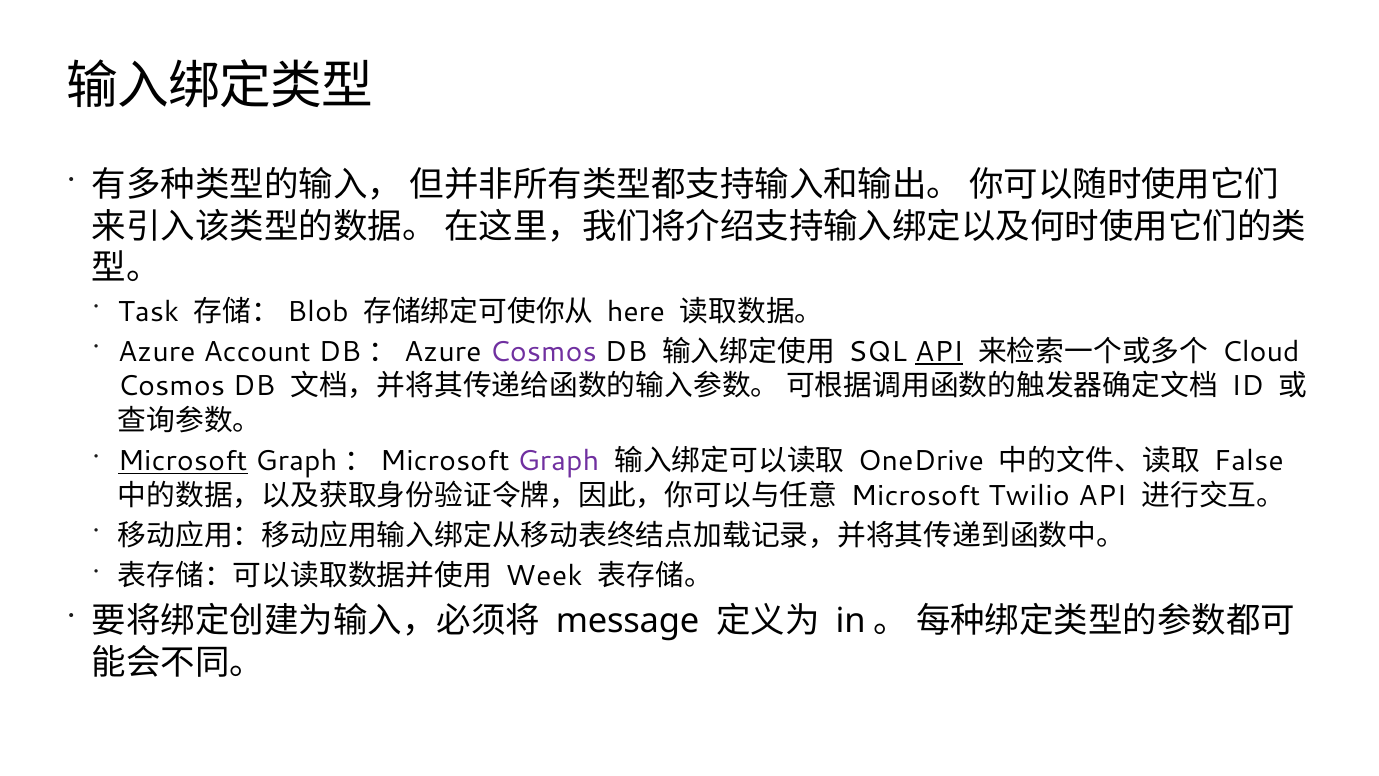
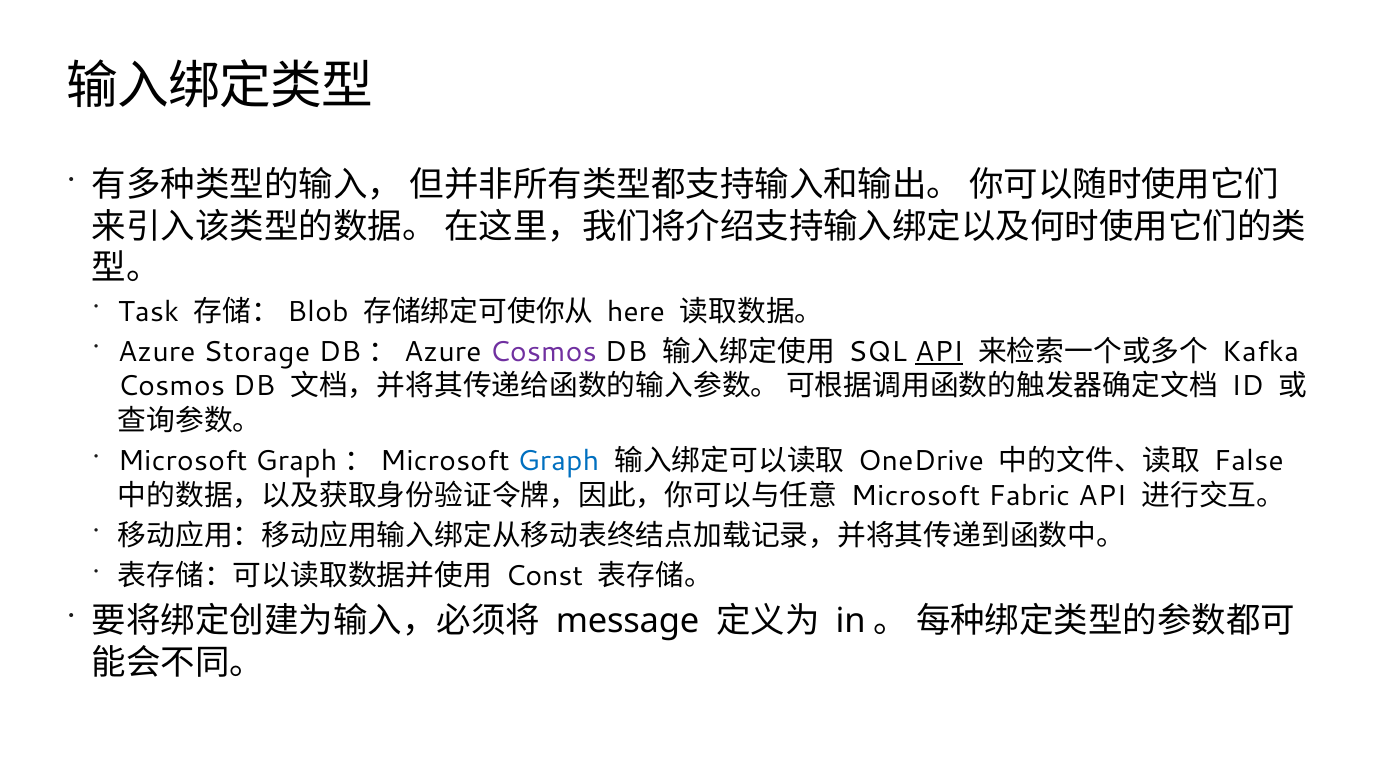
Account: Account -> Storage
Cloud: Cloud -> Kafka
Microsoft at (183, 461) underline: present -> none
Graph colour: purple -> blue
Twilio: Twilio -> Fabric
Week: Week -> Const
